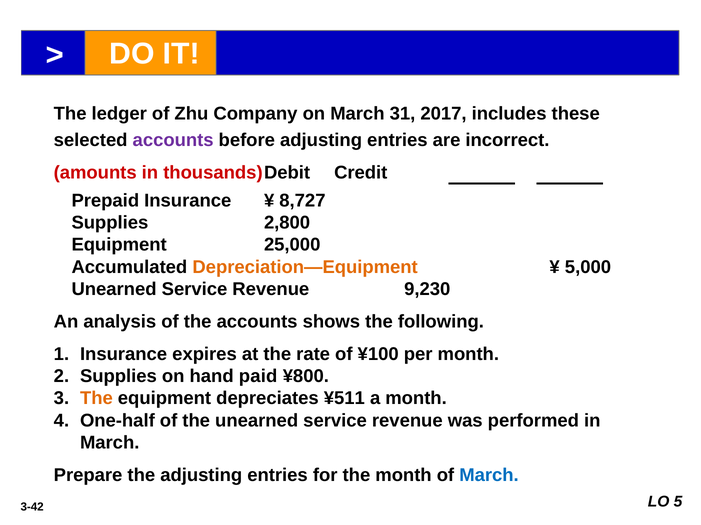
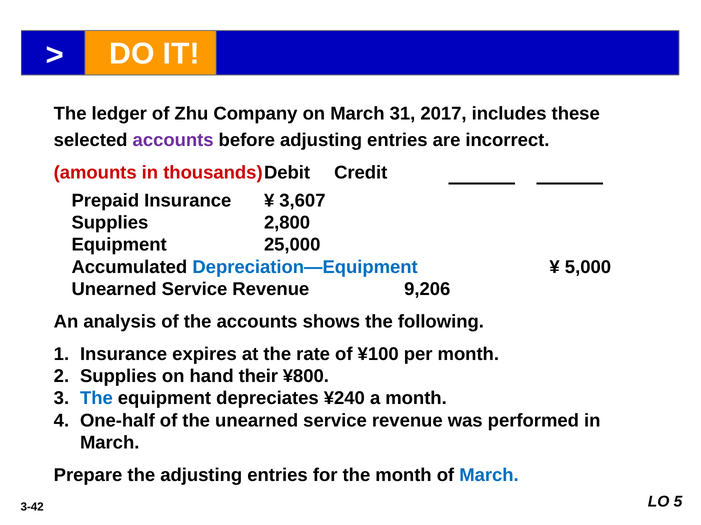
8,727: 8,727 -> 3,607
Depreciation—Equipment colour: orange -> blue
9,230: 9,230 -> 9,206
paid: paid -> their
The at (96, 399) colour: orange -> blue
¥511: ¥511 -> ¥240
